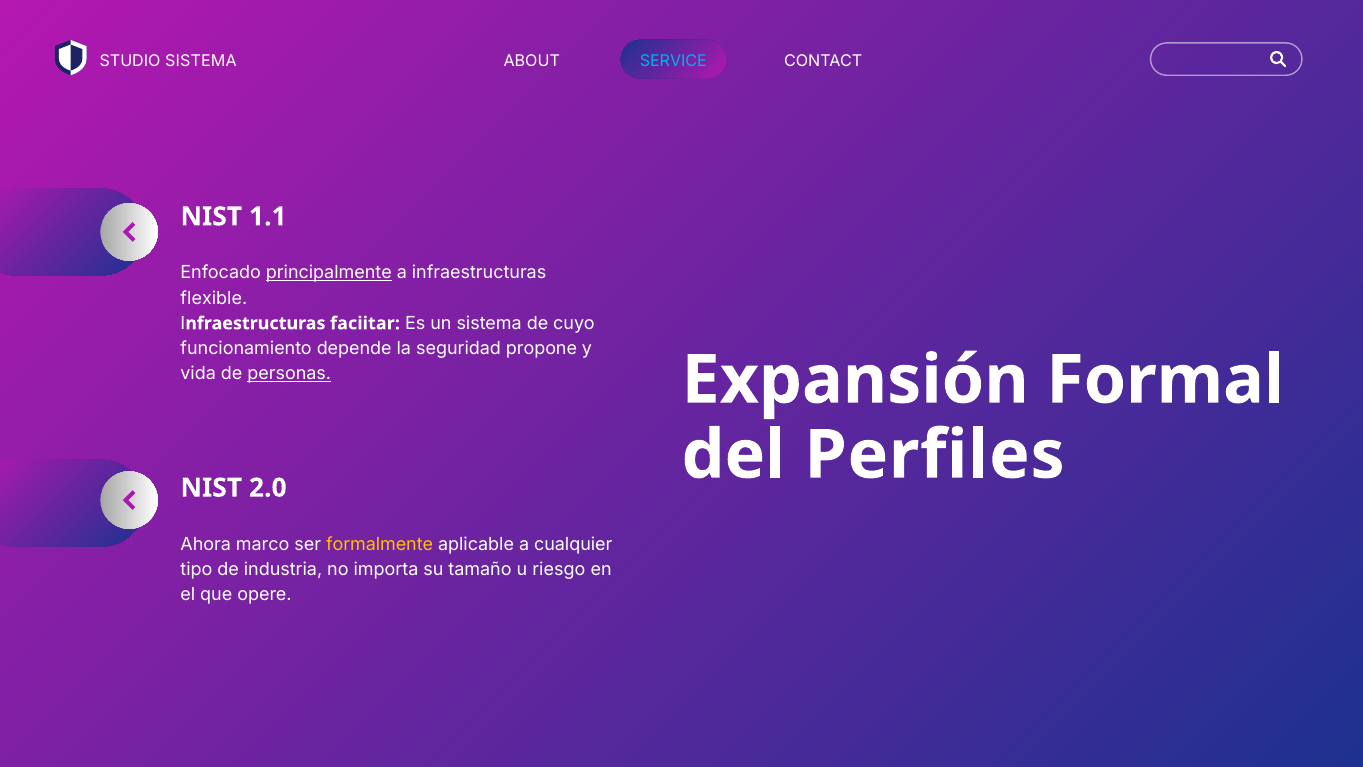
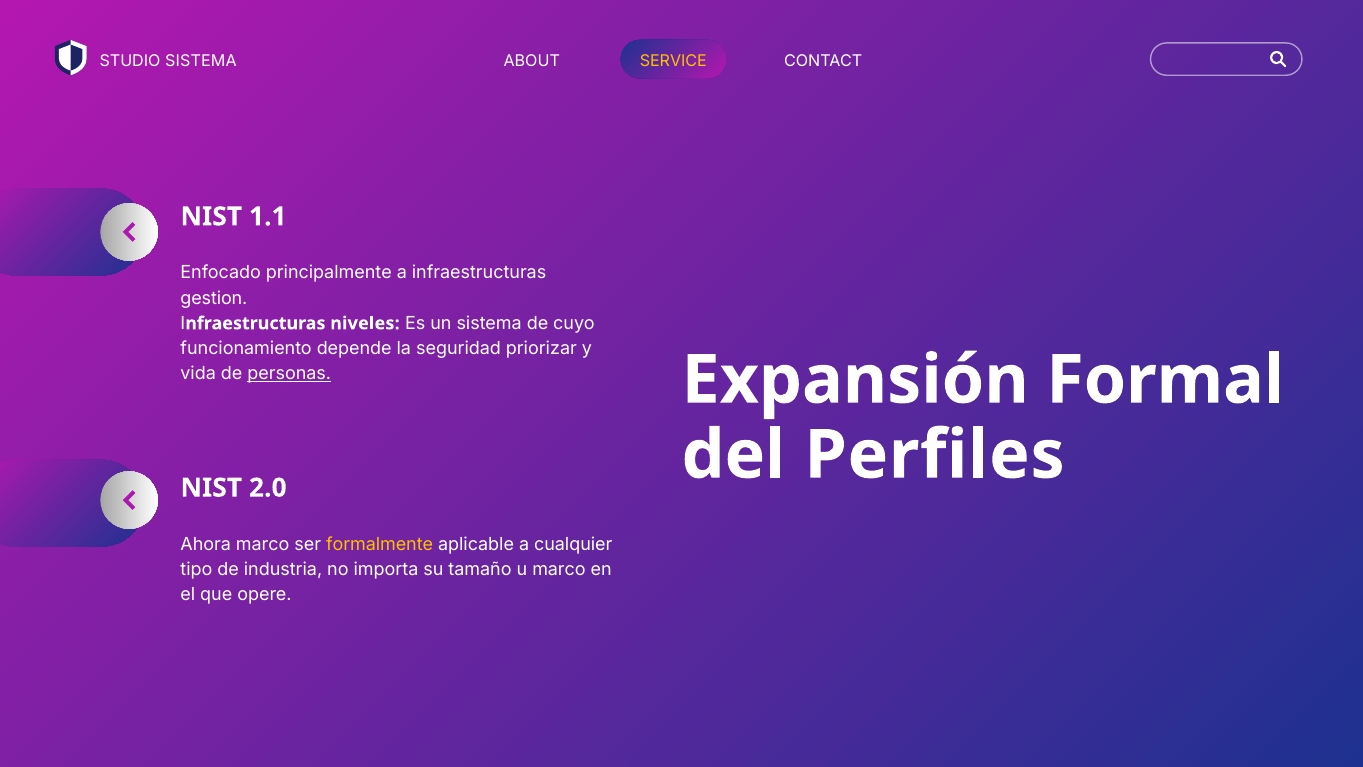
SERVICE colour: light blue -> yellow
principalmente underline: present -> none
flexible: flexible -> gestion
faciitar: faciitar -> niveles
propone: propone -> priorizar
u riesgo: riesgo -> marco
